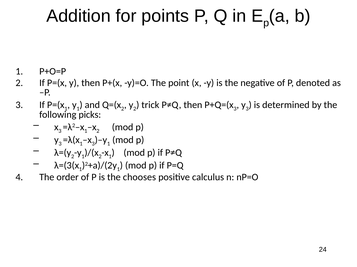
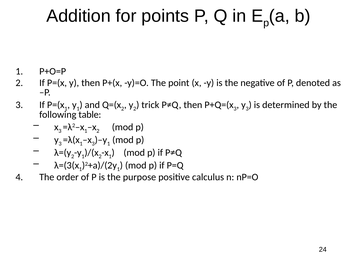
picks: picks -> table
chooses: chooses -> purpose
